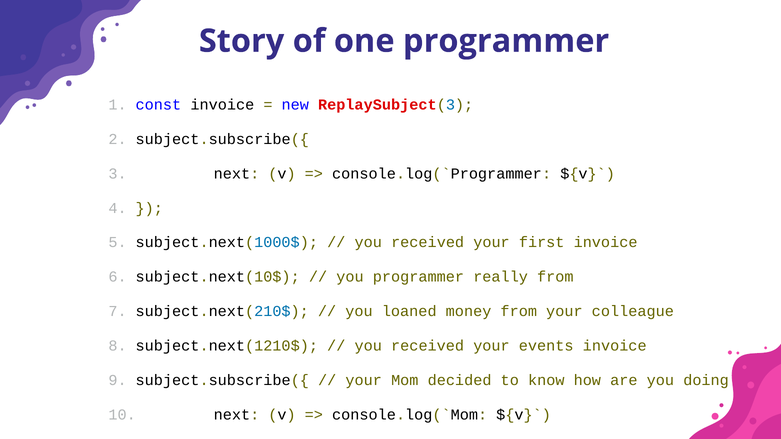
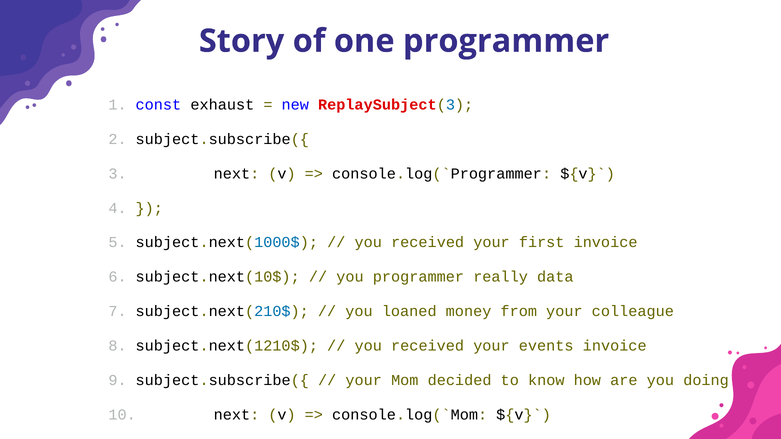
const invoice: invoice -> exhaust
really from: from -> data
